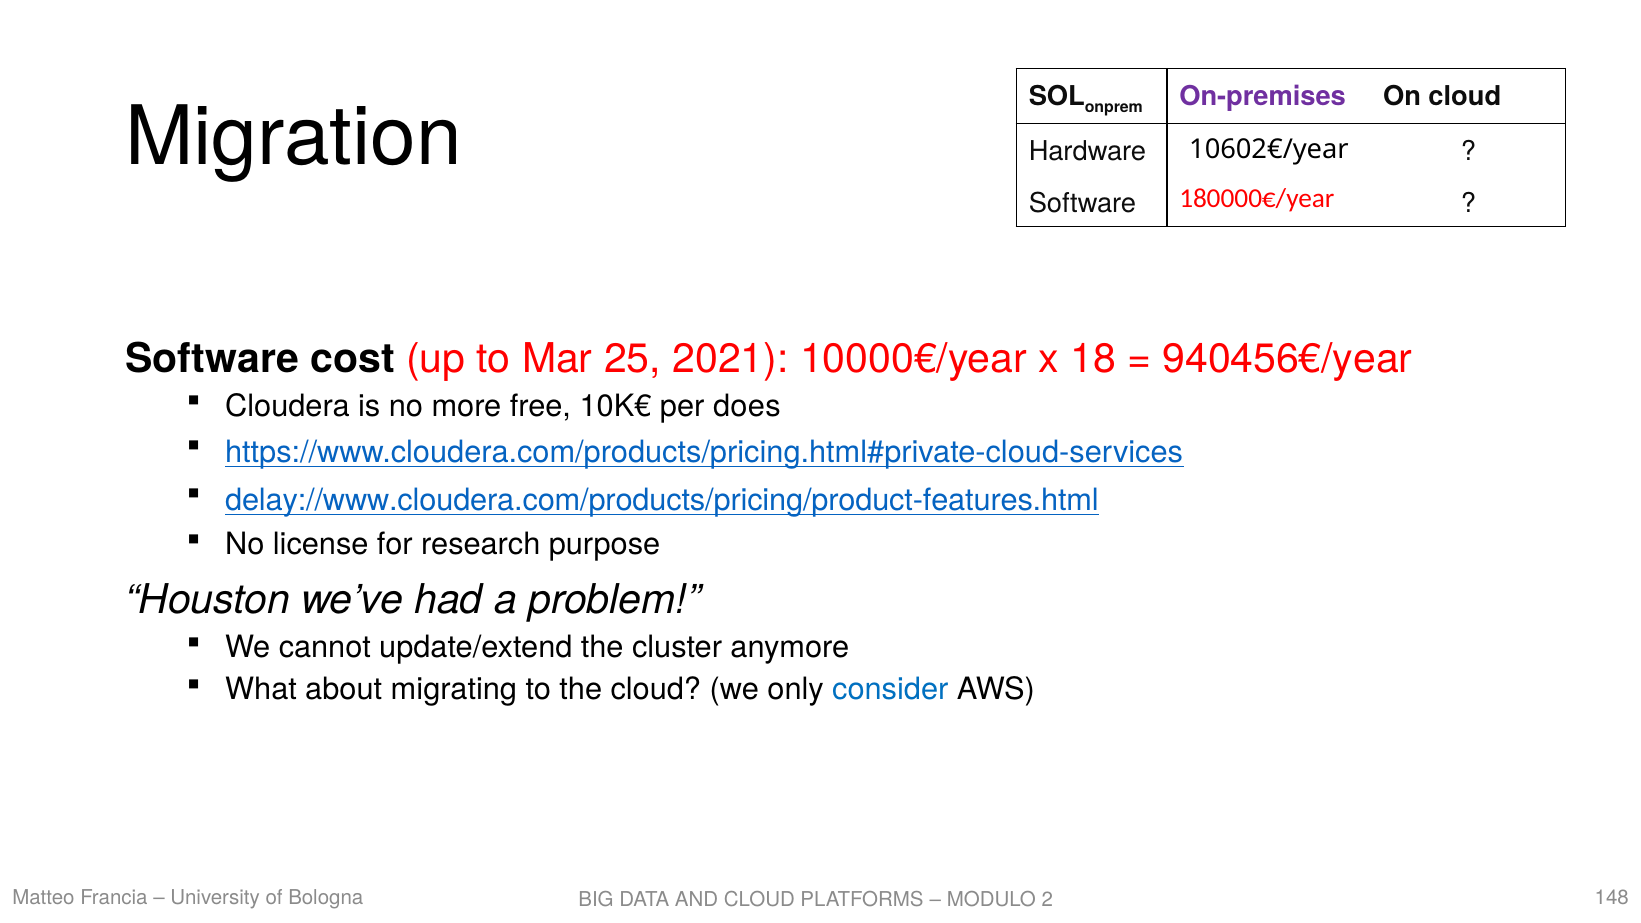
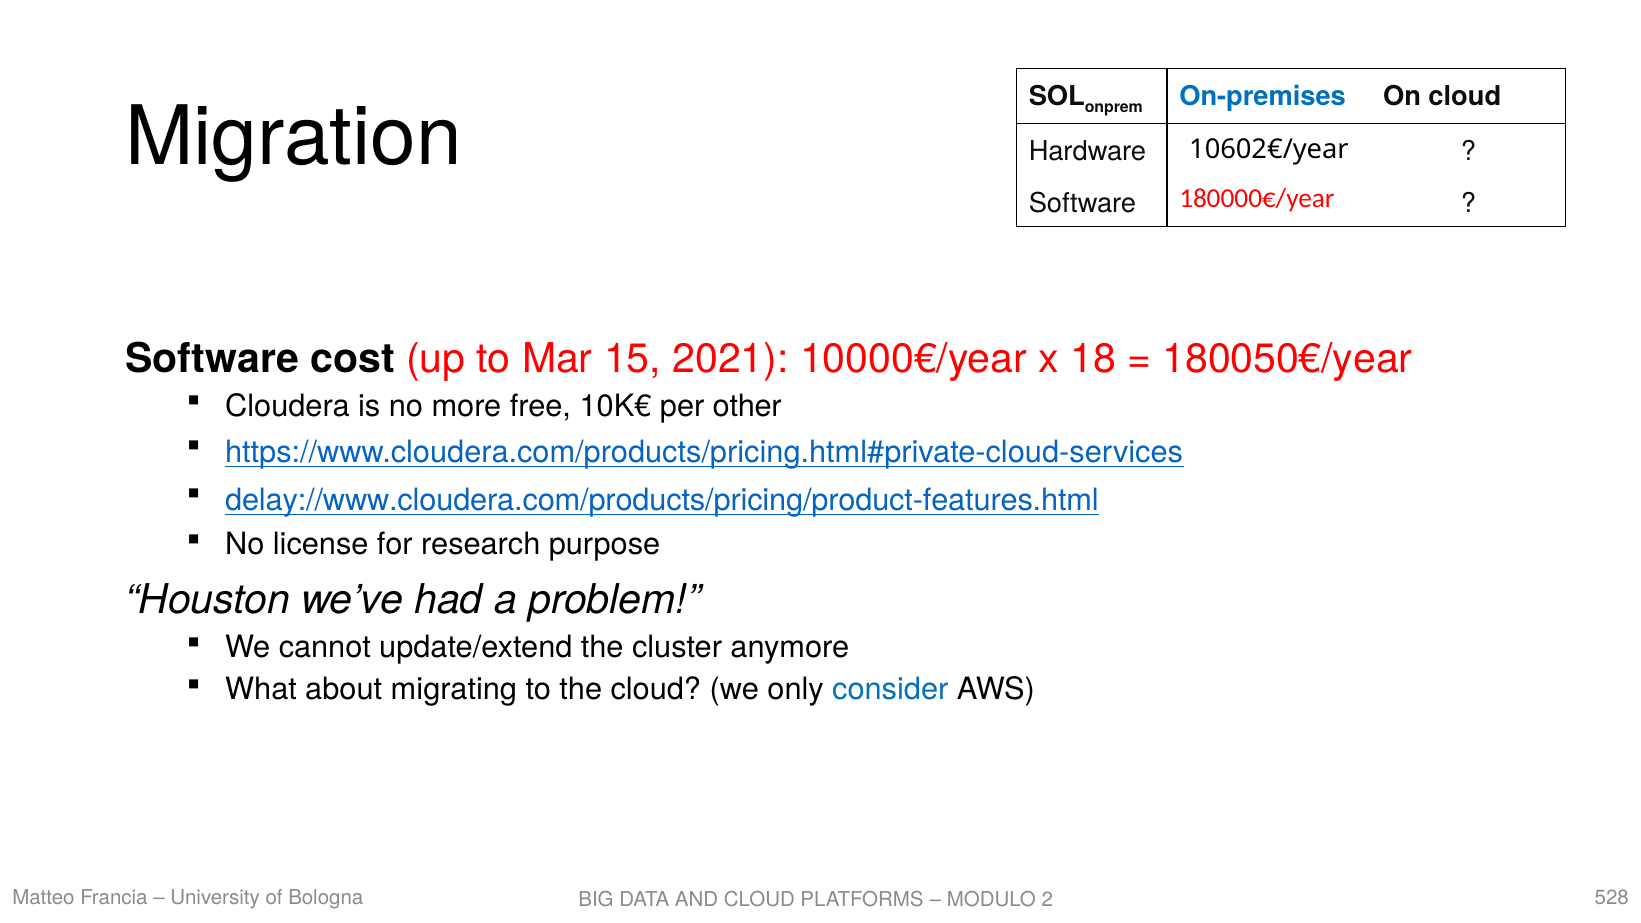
On-premises colour: purple -> blue
25: 25 -> 15
940456€/year: 940456€/year -> 180050€/year
does: does -> other
148: 148 -> 528
